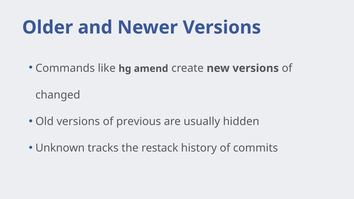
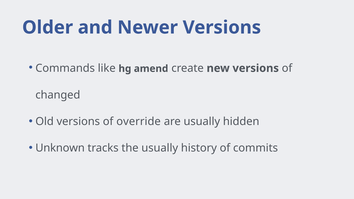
previous: previous -> override
the restack: restack -> usually
